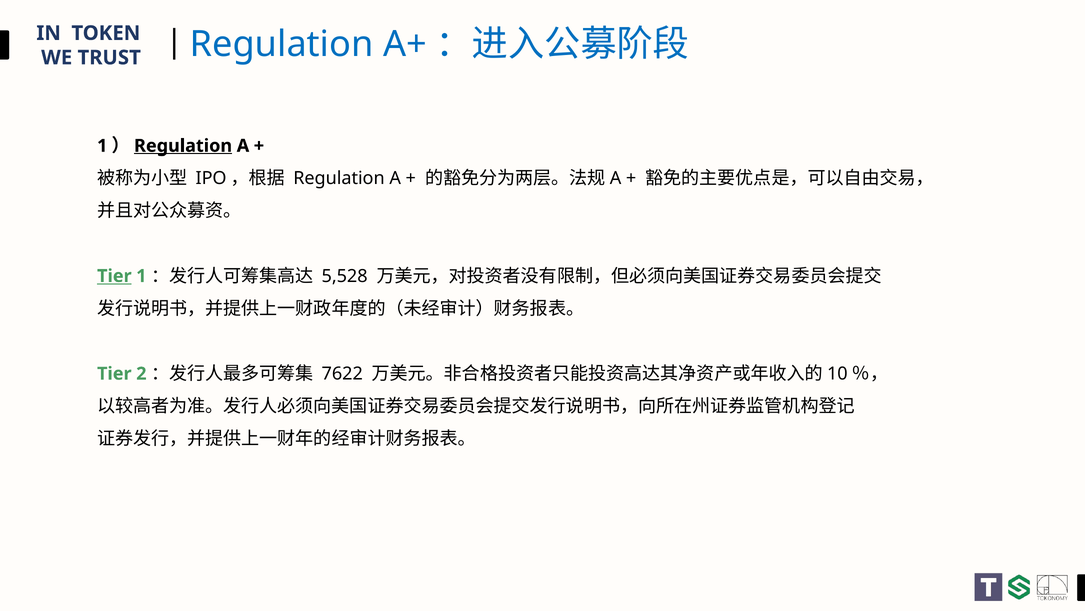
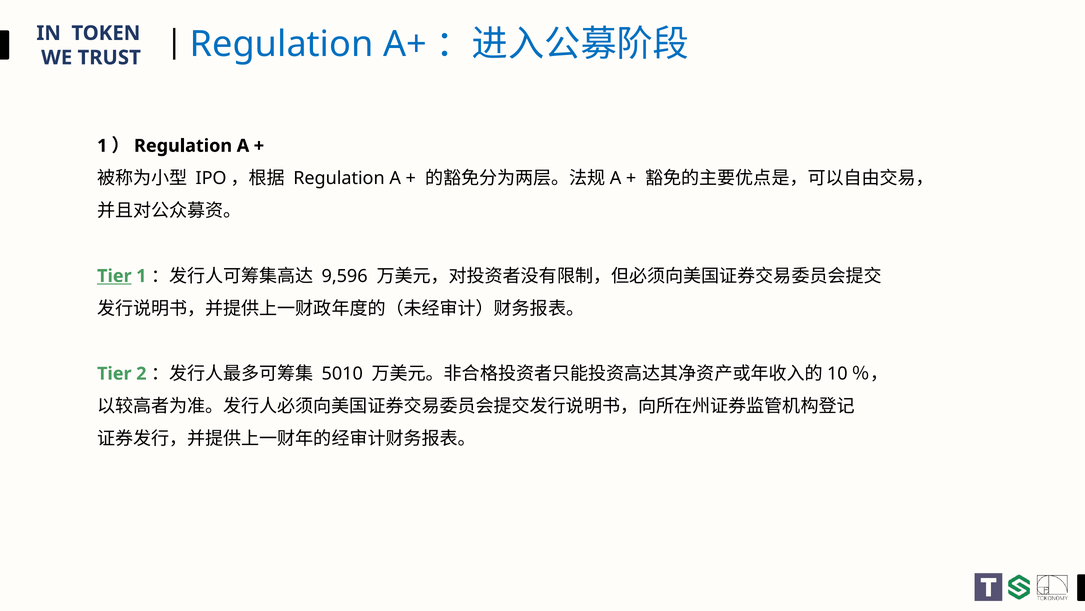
Regulation at (183, 146) underline: present -> none
5,528: 5,528 -> 9,596
7622: 7622 -> 5010
